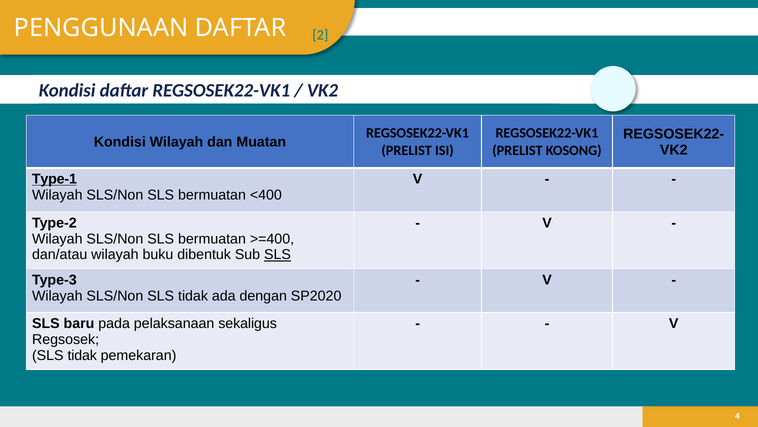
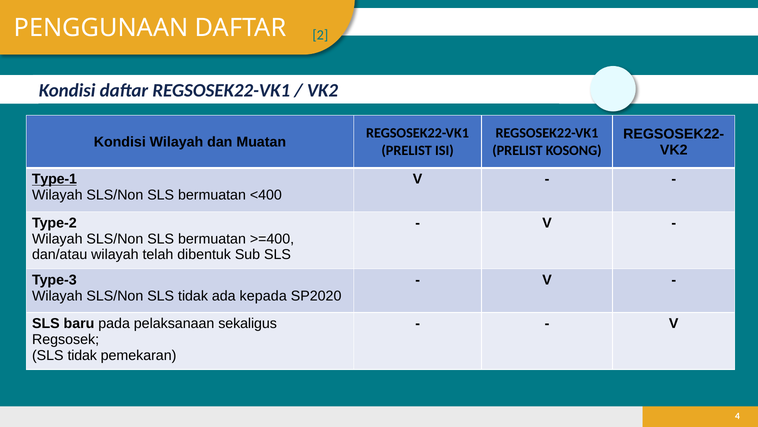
buku: buku -> telah
SLS at (277, 254) underline: present -> none
dengan: dengan -> kepada
